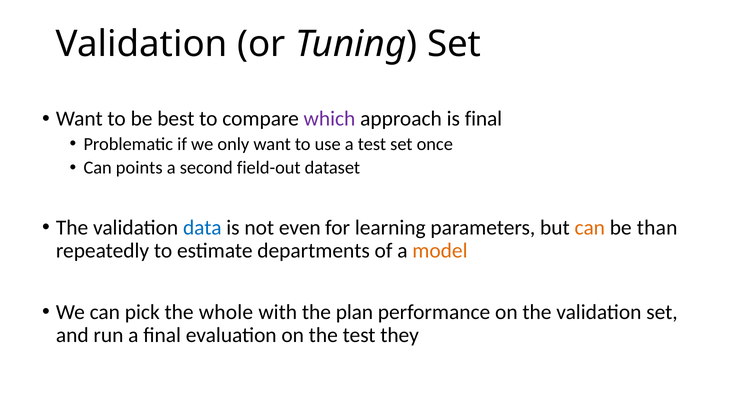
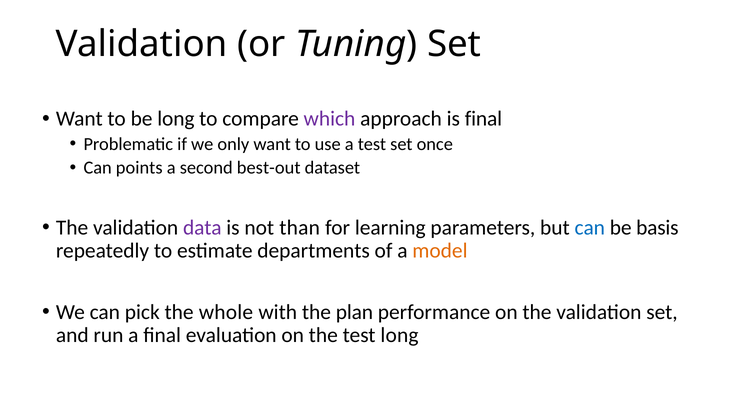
be best: best -> long
field-out: field-out -> best-out
data colour: blue -> purple
even: even -> than
can at (590, 228) colour: orange -> blue
than: than -> basis
test they: they -> long
